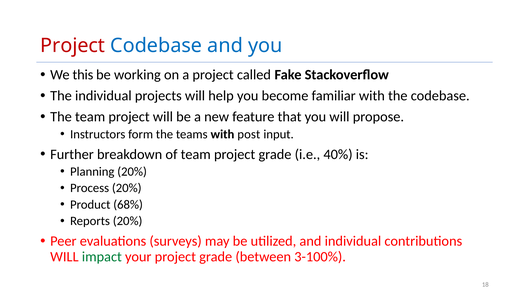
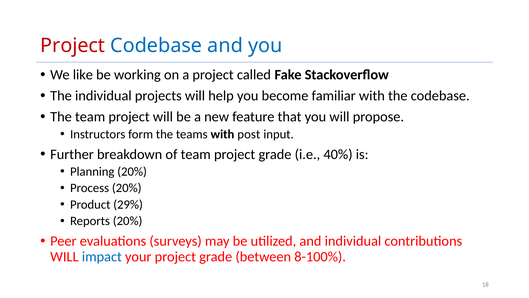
this: this -> like
68%: 68% -> 29%
impact colour: green -> blue
3-100%: 3-100% -> 8-100%
